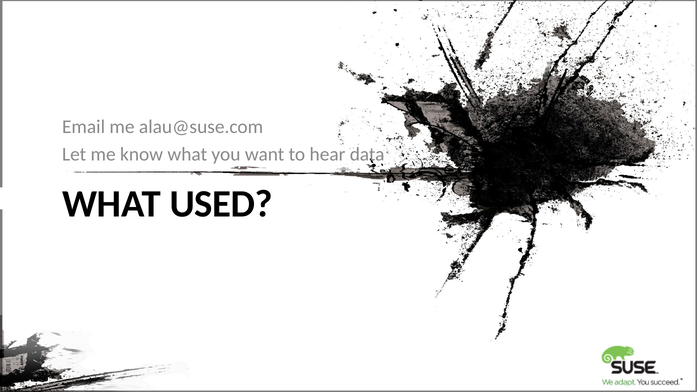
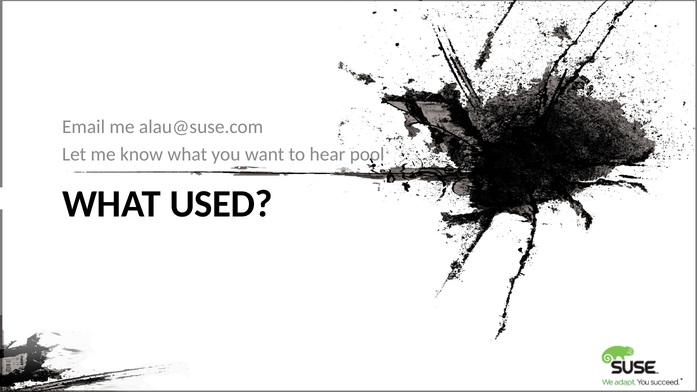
data: data -> pool
